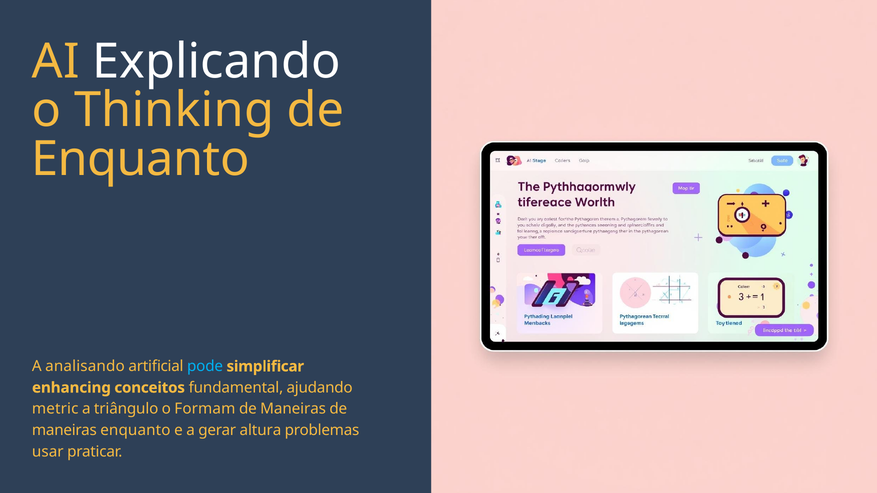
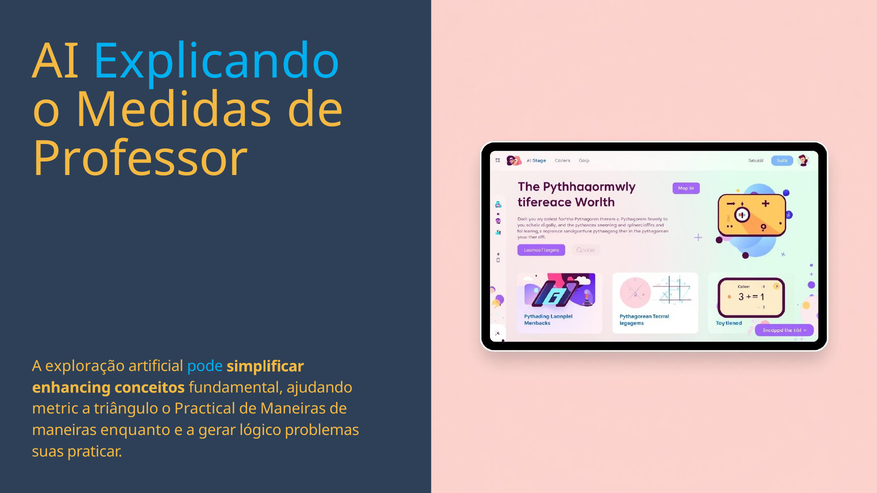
Explicando colour: white -> light blue
Thinking: Thinking -> Medidas
Enquanto at (140, 159): Enquanto -> Professor
analisando: analisando -> exploração
Formam: Formam -> Practical
altura: altura -> lógico
usar: usar -> suas
